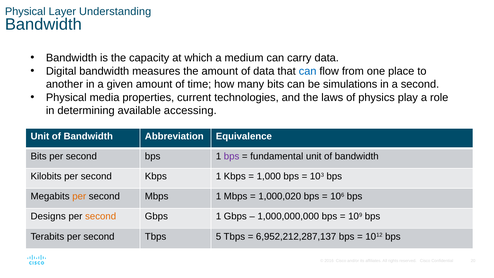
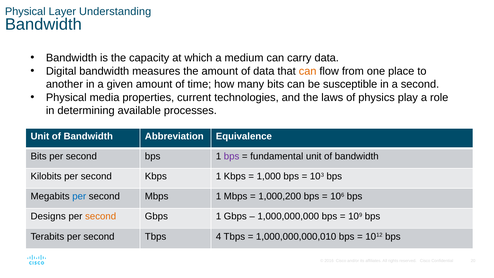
can at (308, 71) colour: blue -> orange
simulations: simulations -> susceptible
accessing: accessing -> processes
per at (79, 196) colour: orange -> blue
1,000,020: 1,000,020 -> 1,000,200
5: 5 -> 4
6,952,212,287,137: 6,952,212,287,137 -> 1,000,000,000,010
